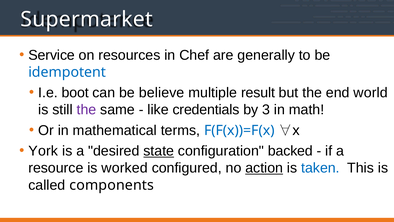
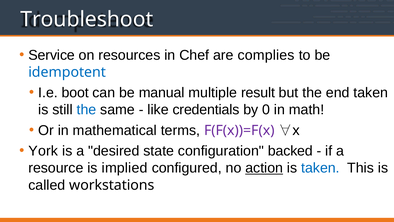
Supermarket: Supermarket -> Troubleshoot
generally: generally -> complies
believe: believe -> manual
end world: world -> taken
the at (86, 110) colour: purple -> blue
3: 3 -> 0
F(F(x))=F(x colour: blue -> purple
state underline: present -> none
worked: worked -> implied
components: components -> workstations
